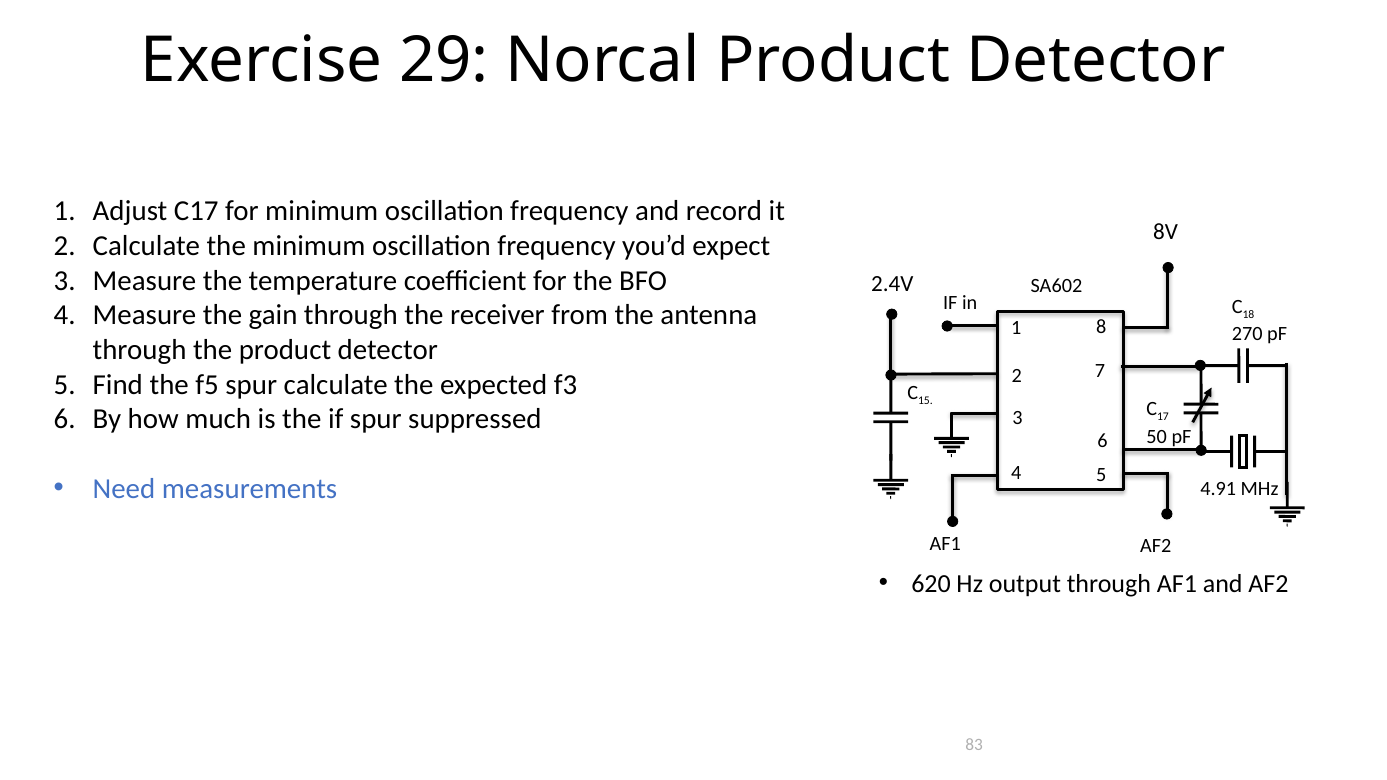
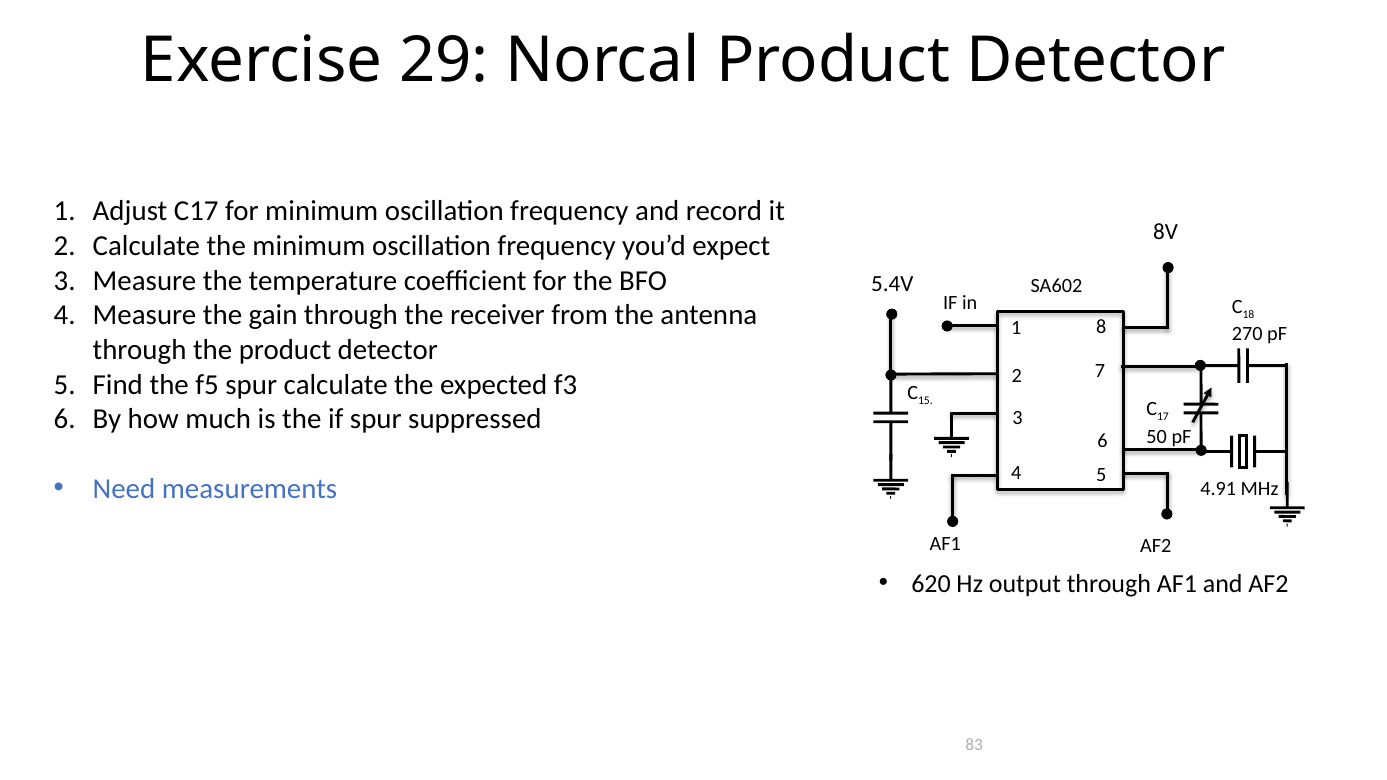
2.4V: 2.4V -> 5.4V
